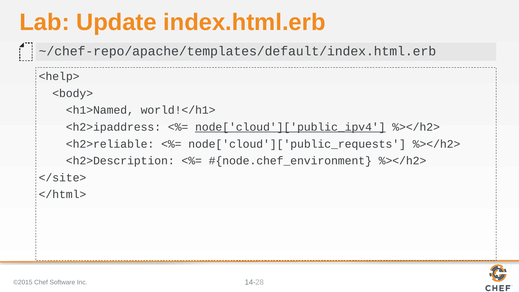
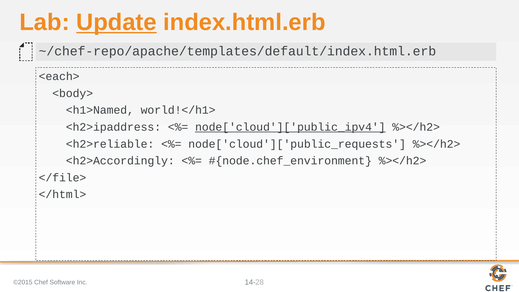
Update underline: none -> present
<help>: <help> -> <each>
<h2>Description: <h2>Description -> <h2>Accordingly
</site>: </site> -> </file>
